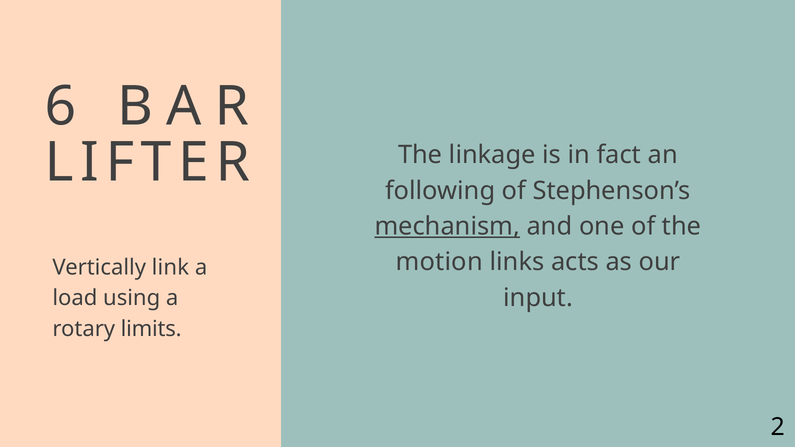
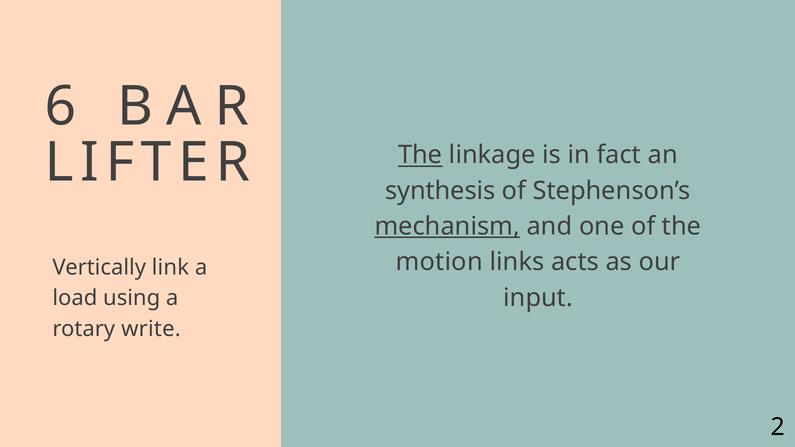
The at (420, 155) underline: none -> present
following: following -> synthesis
limits: limits -> write
